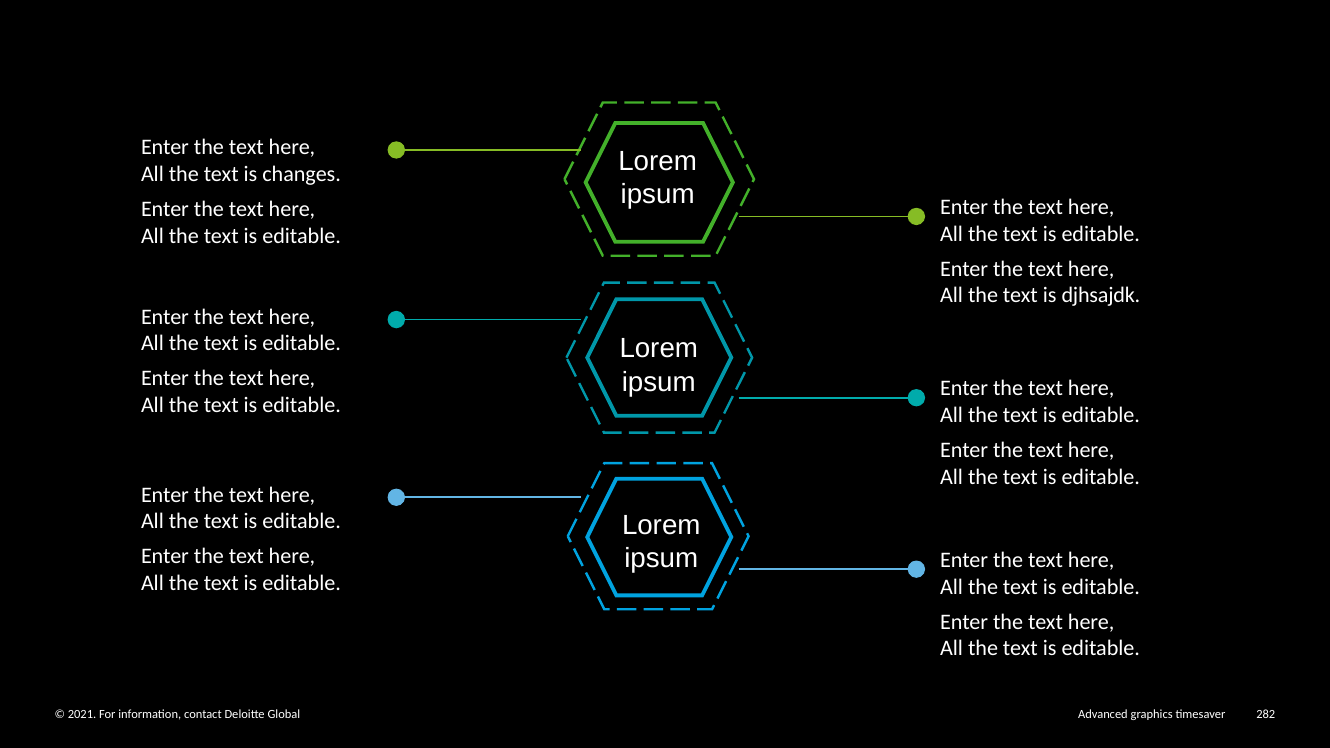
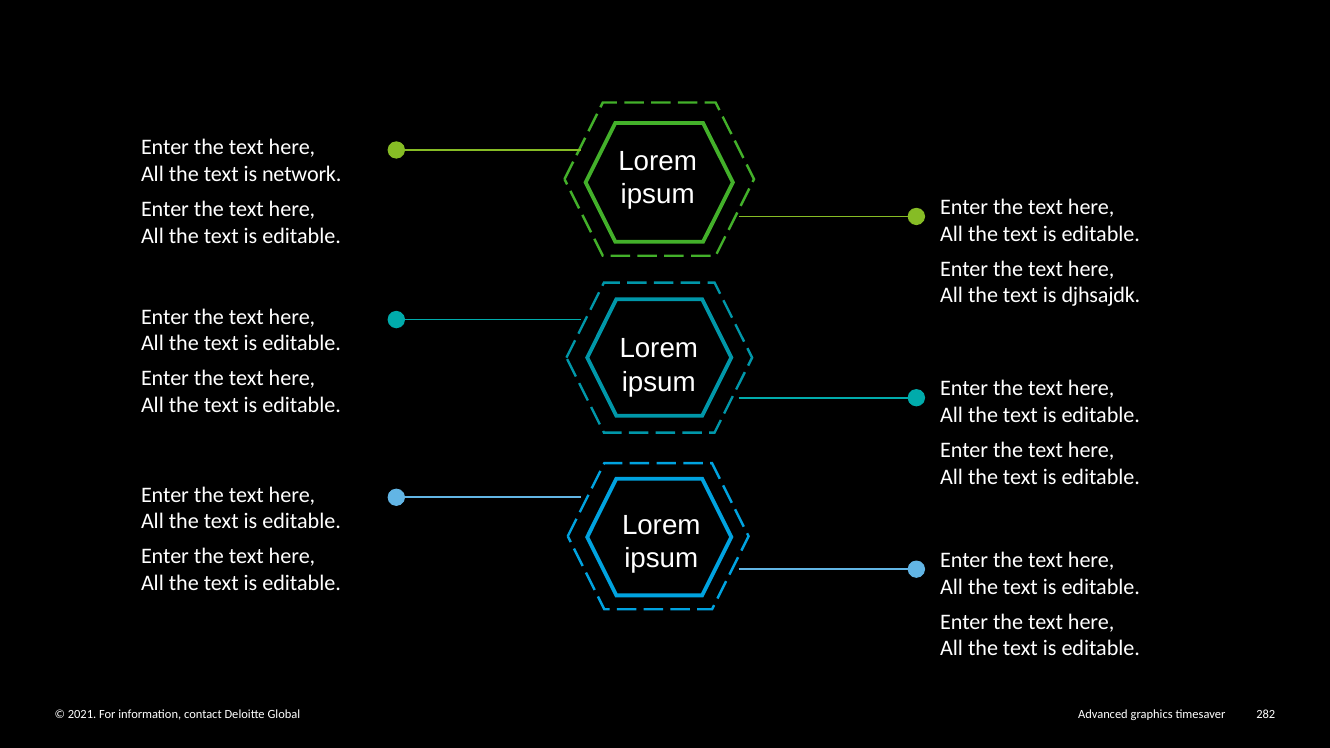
changes: changes -> network
